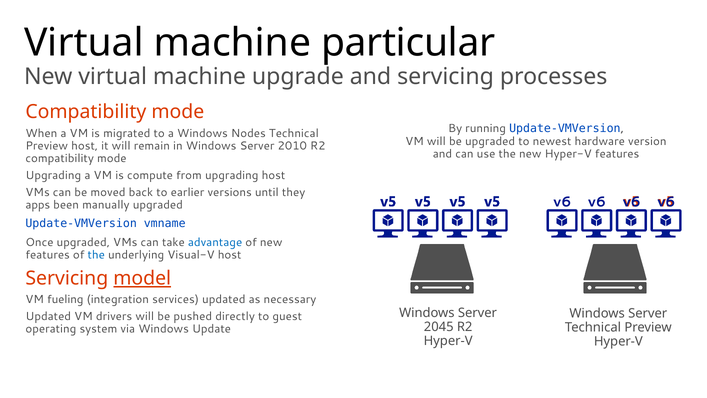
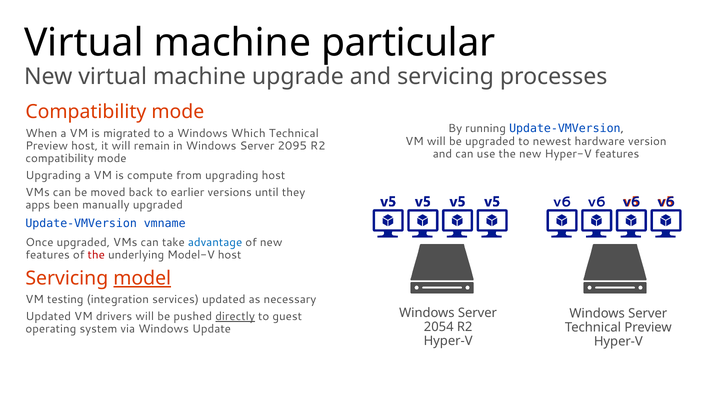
Nodes: Nodes -> Which
2010: 2010 -> 2095
the at (96, 255) colour: blue -> red
Visual-V: Visual-V -> Model-V
fueling: fueling -> testing
directly underline: none -> present
2045: 2045 -> 2054
